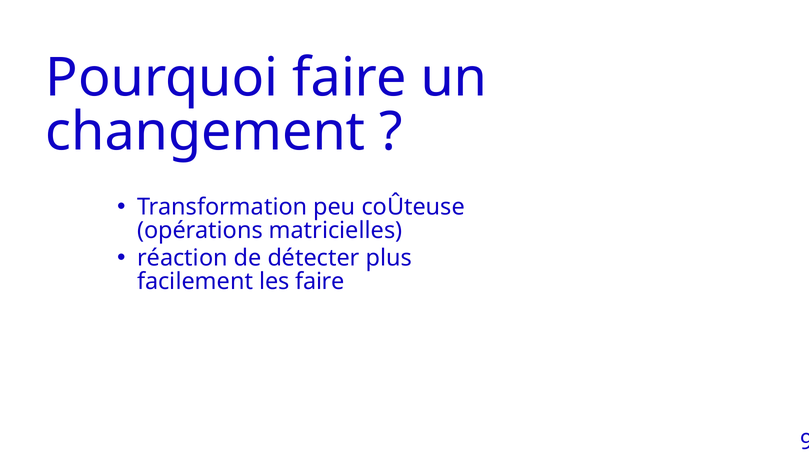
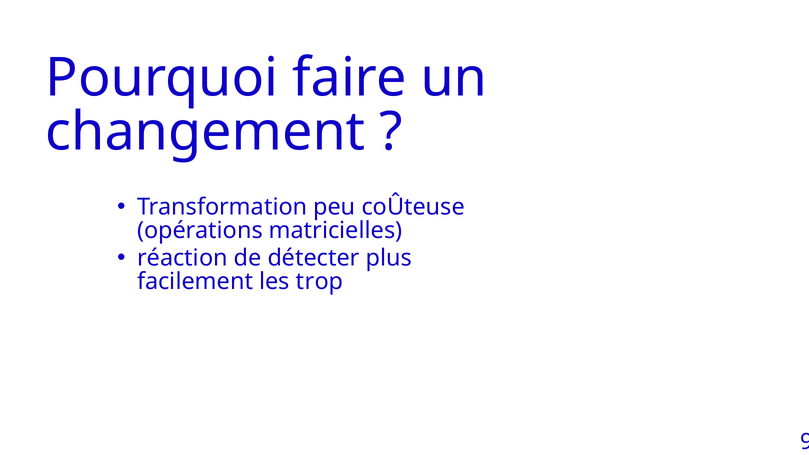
les faire: faire -> trop
